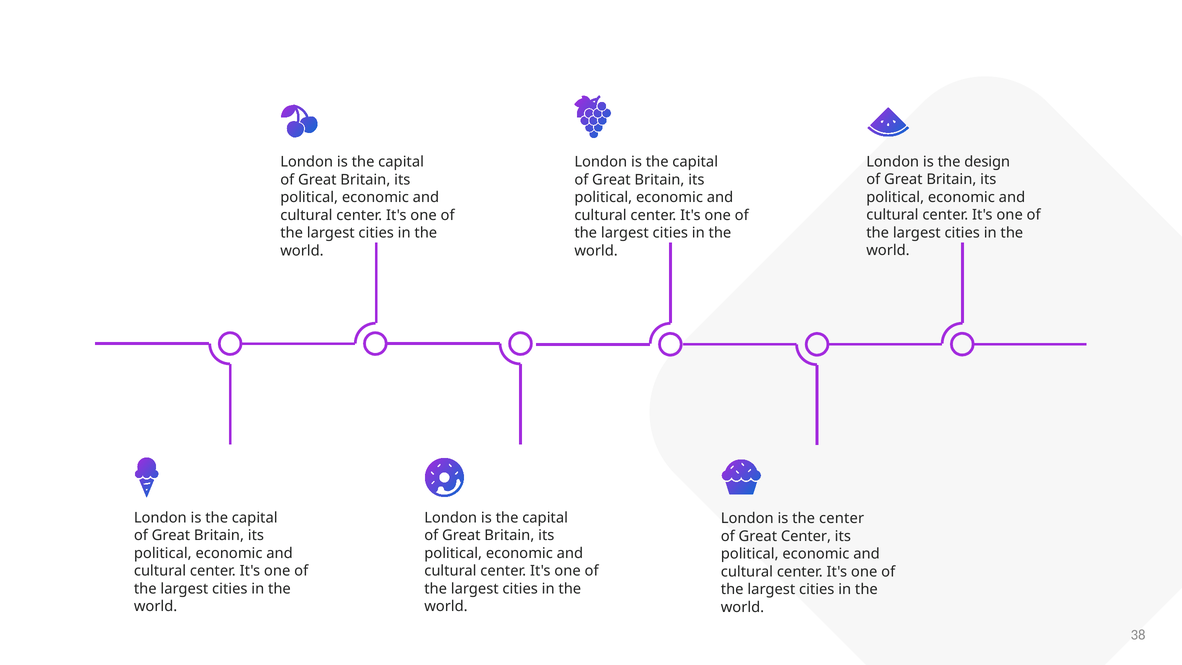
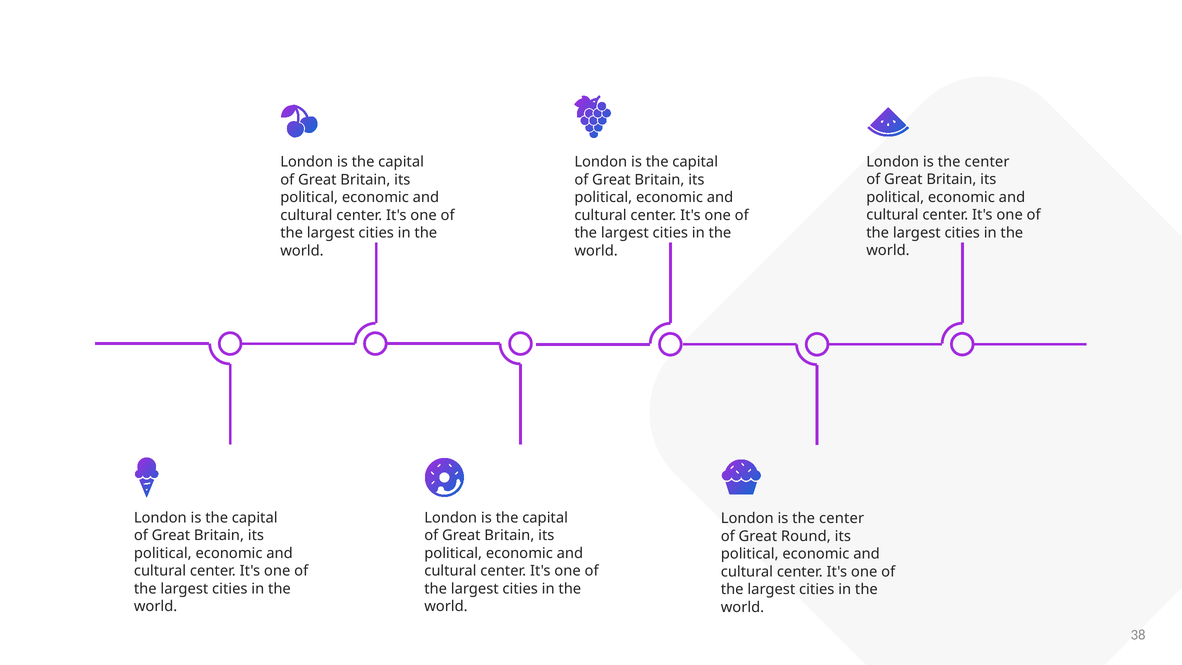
design at (987, 162): design -> center
Great Center: Center -> Round
